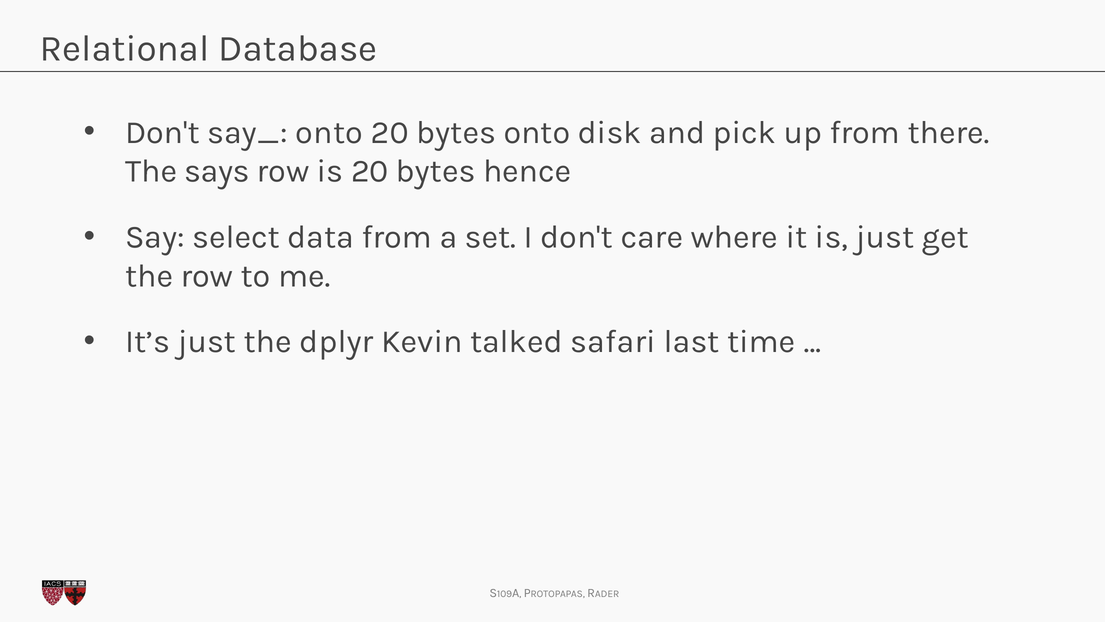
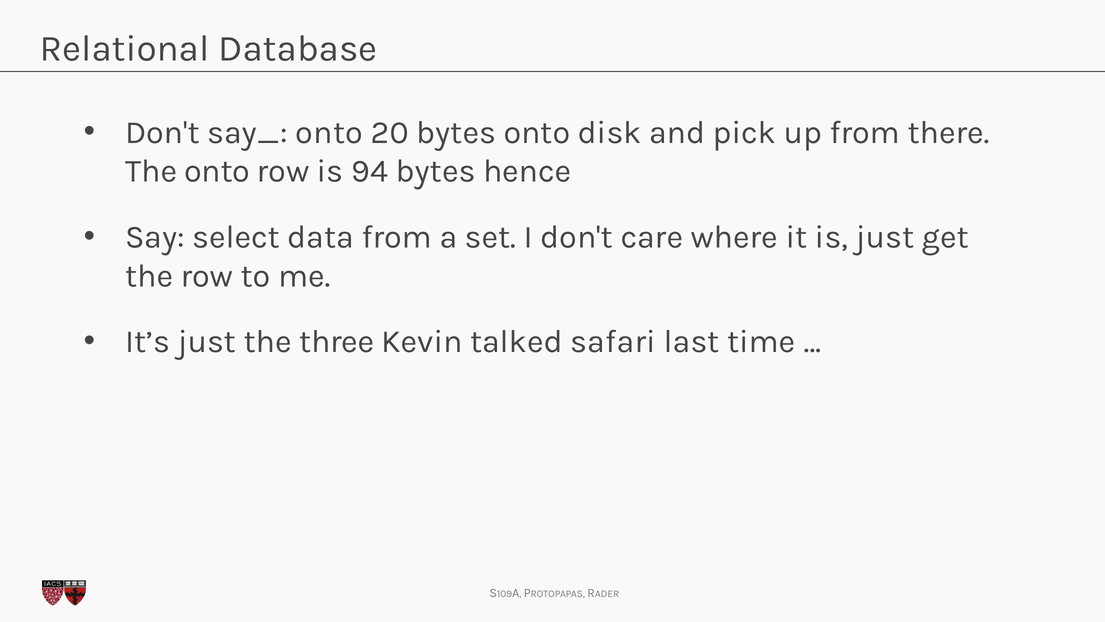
The says: says -> onto
is 20: 20 -> 94
dplyr: dplyr -> three
